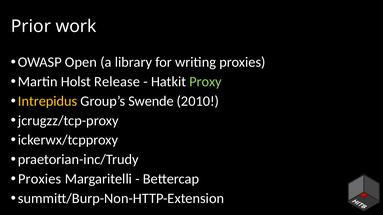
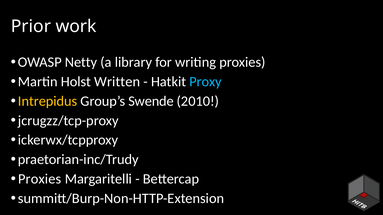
Open: Open -> Netty
Release: Release -> Written
Proxy colour: light green -> light blue
